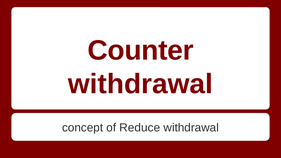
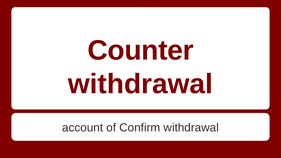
concept: concept -> account
Reduce: Reduce -> Confirm
